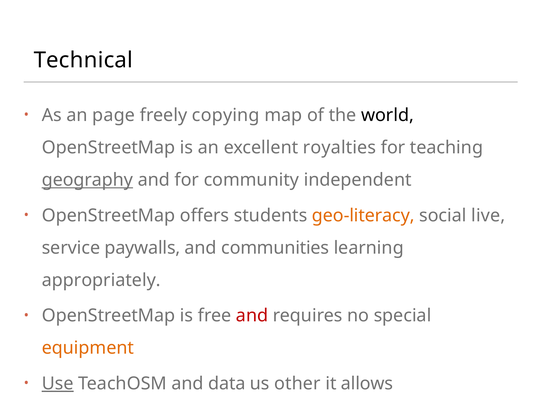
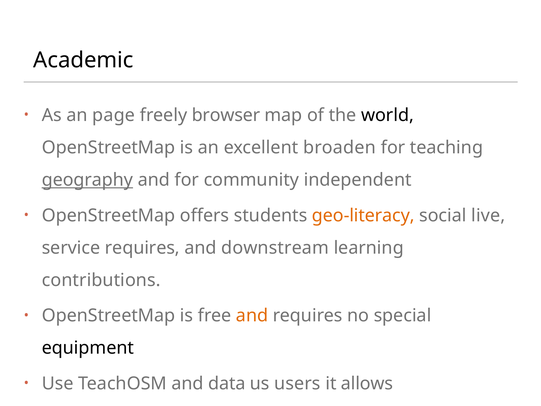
Technical: Technical -> Academic
copying: copying -> browser
royalties: royalties -> broaden
service paywalls: paywalls -> requires
communities: communities -> downstream
appropriately: appropriately -> contributions
and at (252, 316) colour: red -> orange
equipment colour: orange -> black
Use underline: present -> none
other: other -> users
